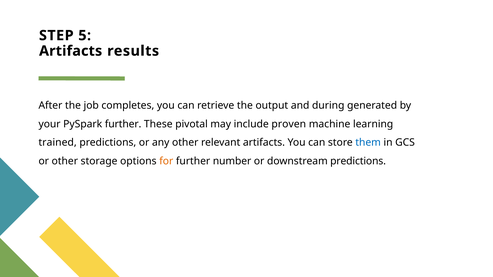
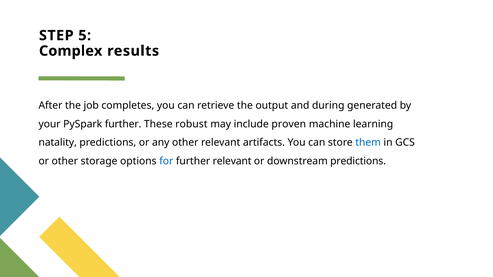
Artifacts at (71, 51): Artifacts -> Complex
pivotal: pivotal -> robust
trained: trained -> natality
for colour: orange -> blue
further number: number -> relevant
